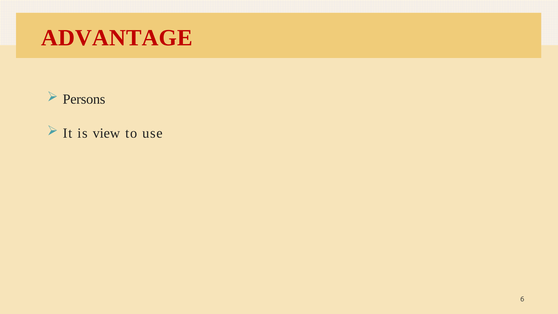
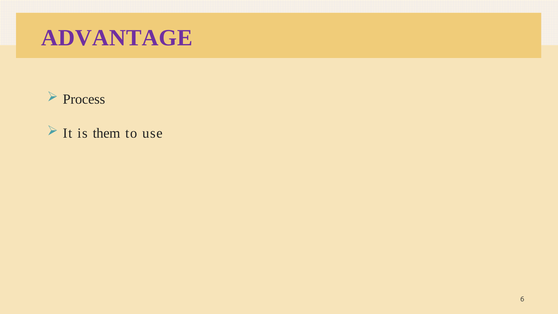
ADVANTAGE colour: red -> purple
Persons: Persons -> Process
view: view -> them
